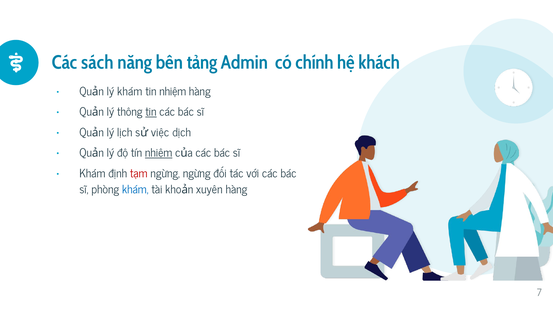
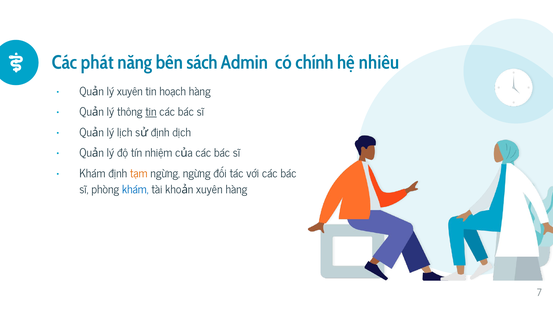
sách: sách -> phát
tảng: tảng -> sách
khách: khách -> nhiêu
lý khám: khám -> xuyên
tin nhiệm: nhiệm -> hoạch
việc at (160, 133): việc -> định
nhiệm at (159, 153) underline: present -> none
tạm colour: red -> orange
